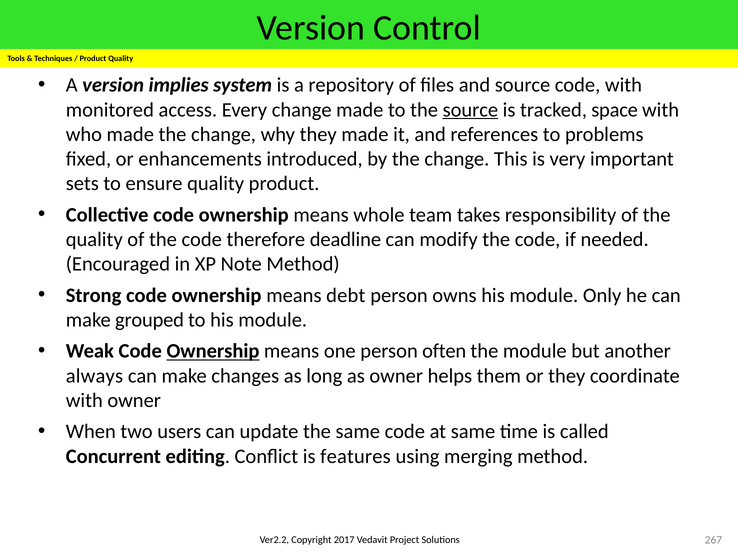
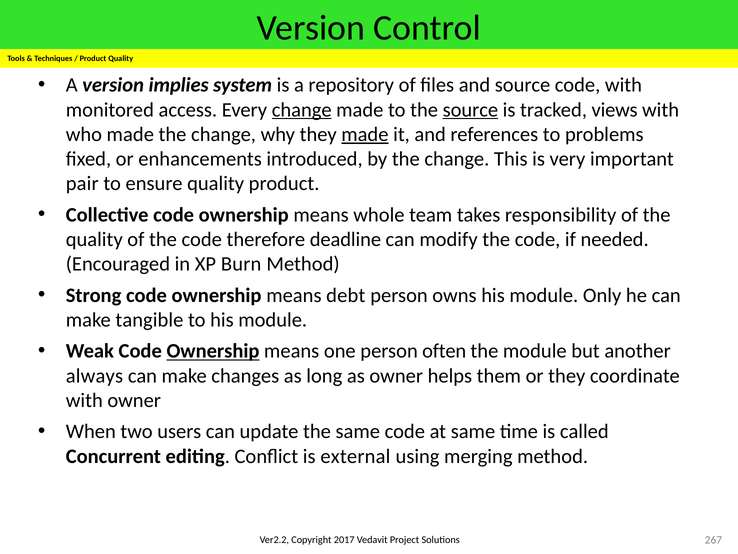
change at (302, 110) underline: none -> present
space: space -> views
made at (365, 134) underline: none -> present
sets: sets -> pair
Note: Note -> Burn
grouped: grouped -> tangible
features: features -> external
